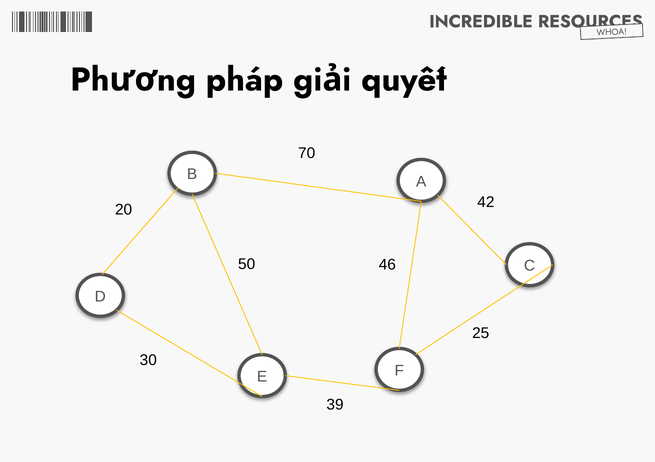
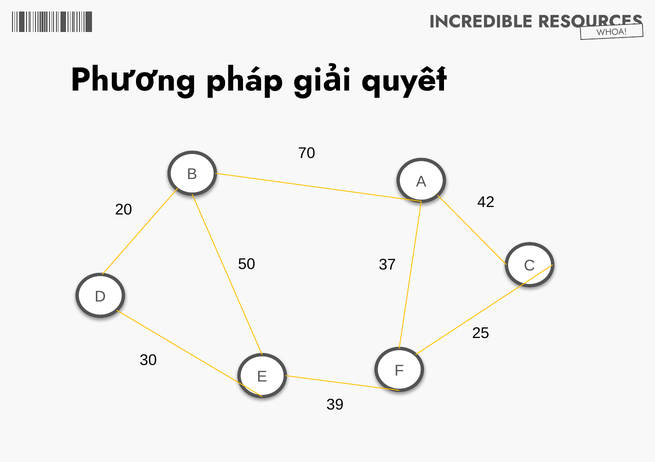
46: 46 -> 37
